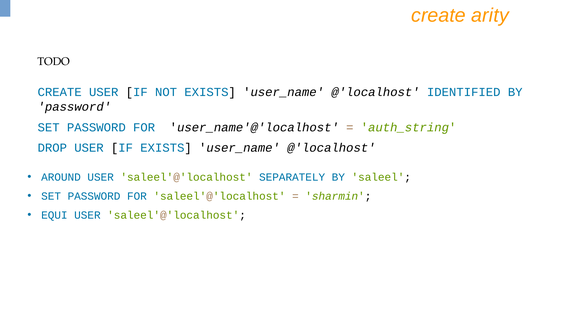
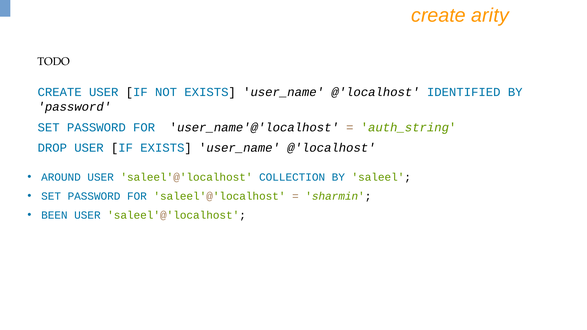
SEPARATELY: SEPARATELY -> COLLECTION
EQUI: EQUI -> BEEN
